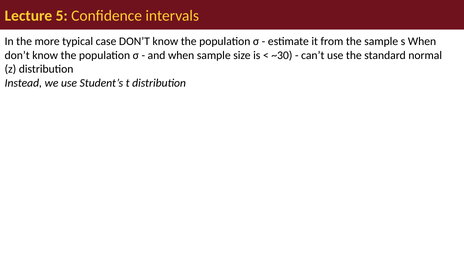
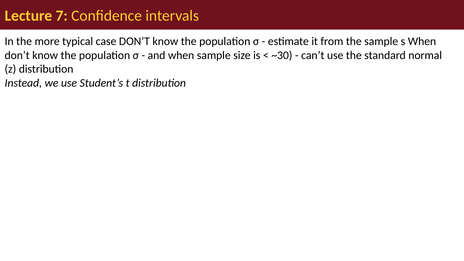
5: 5 -> 7
